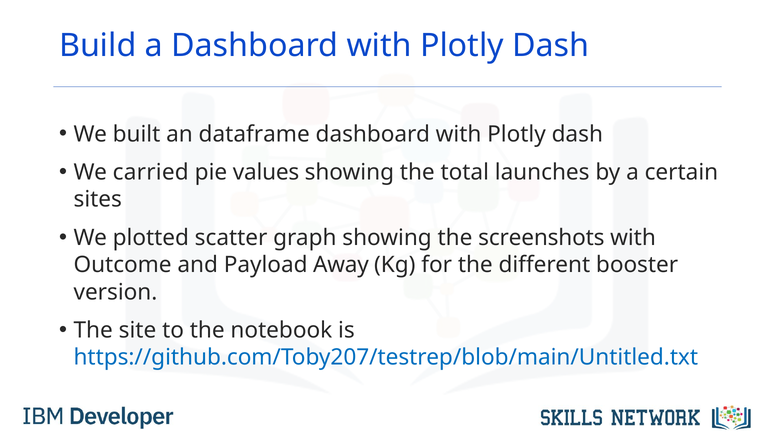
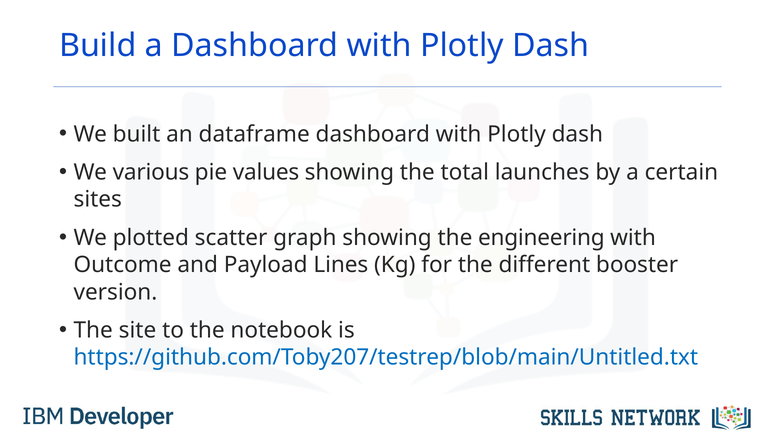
carried: carried -> various
screenshots: screenshots -> engineering
Away: Away -> Lines
